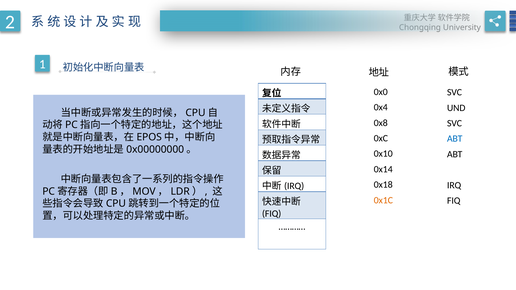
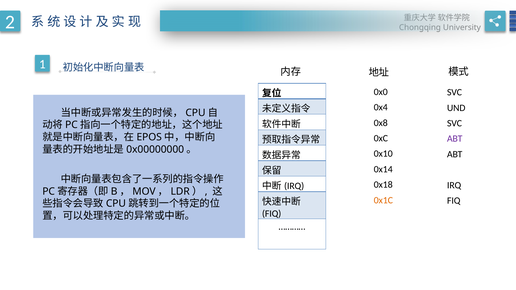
ABT at (455, 139) colour: blue -> purple
